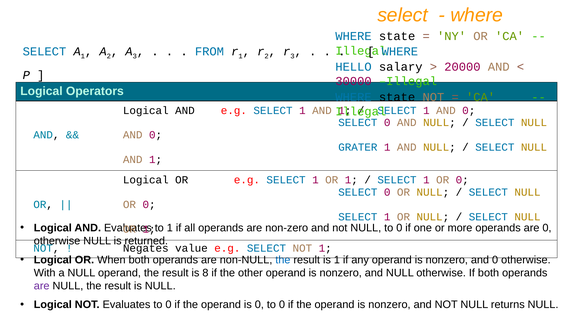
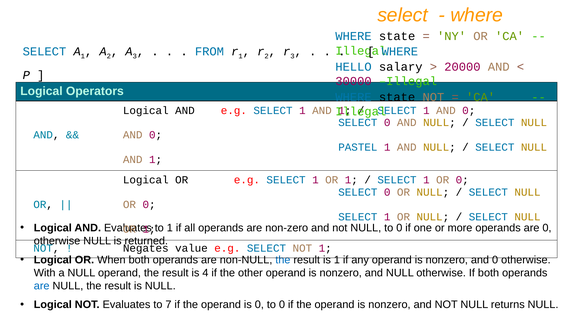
GRATER: GRATER -> PASTEL
8: 8 -> 4
are at (42, 286) colour: purple -> blue
Evaluates to 0: 0 -> 7
